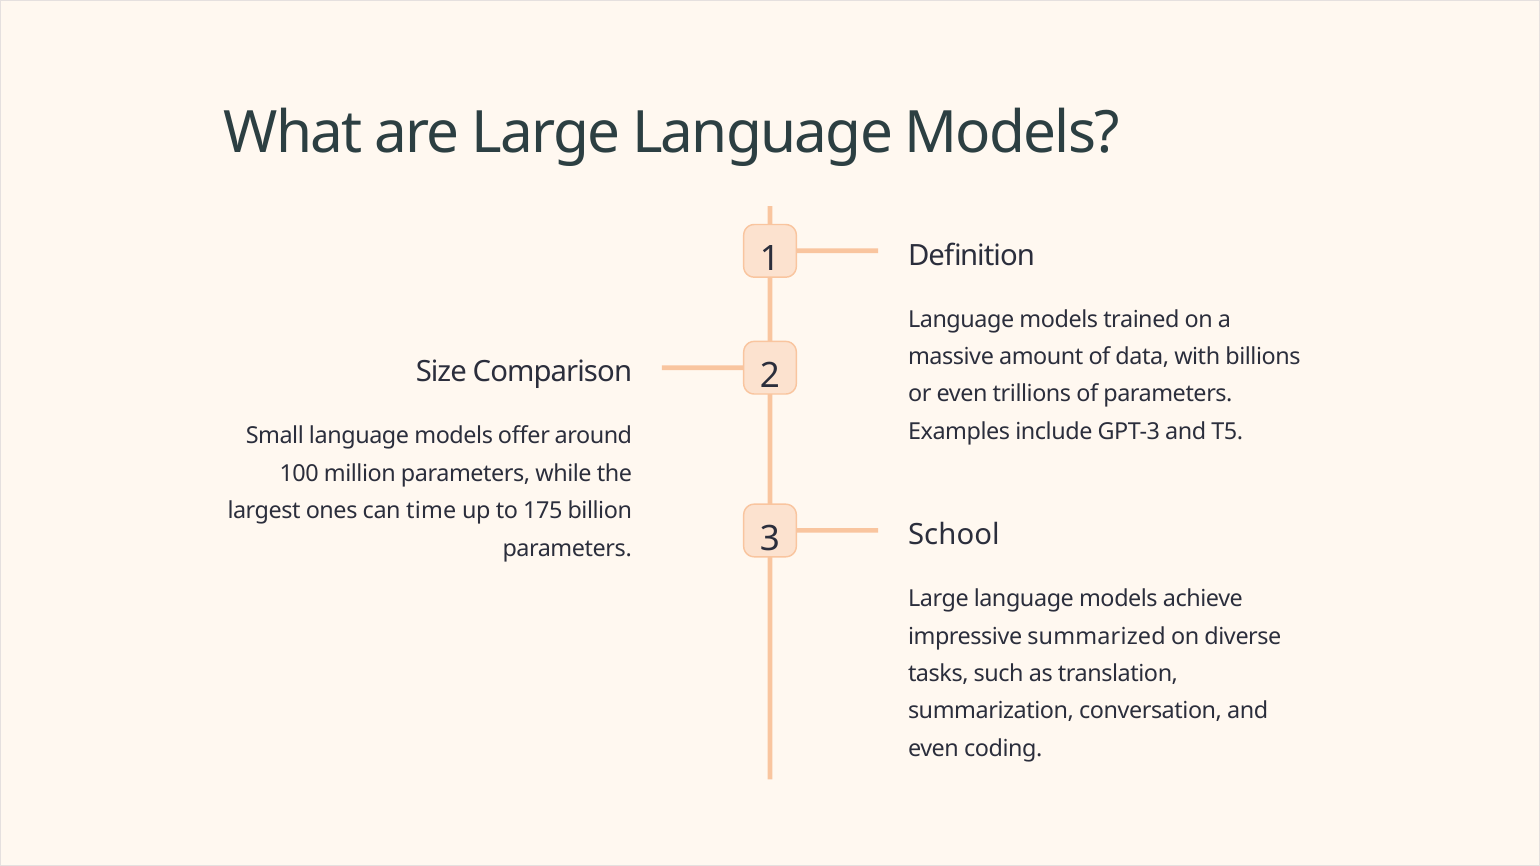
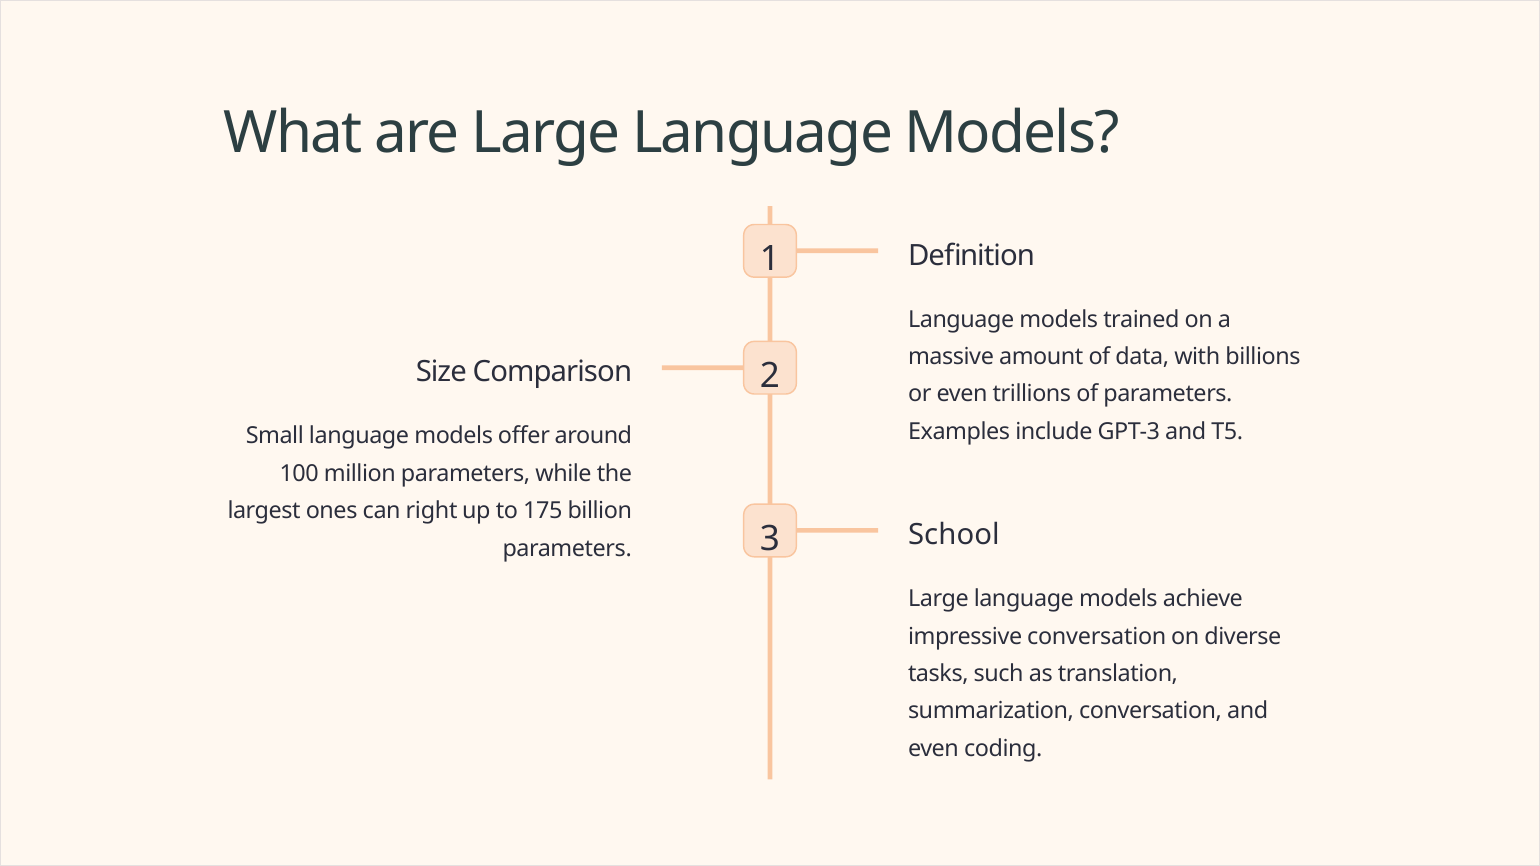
time: time -> right
impressive summarized: summarized -> conversation
